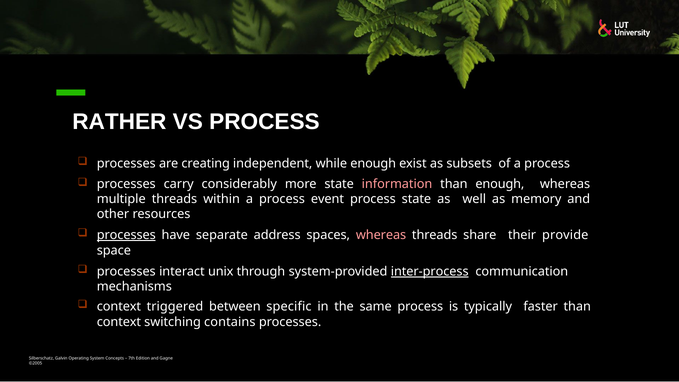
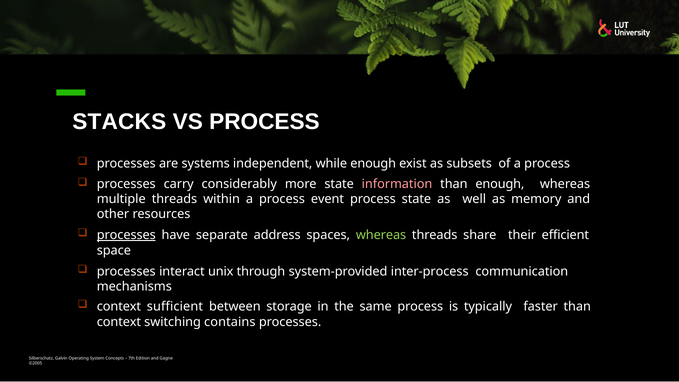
RATHER: RATHER -> STACKS
creating: creating -> systems
whereas at (381, 235) colour: pink -> light green
provide: provide -> efficient
inter-process underline: present -> none
triggered: triggered -> sufficient
specific: specific -> storage
